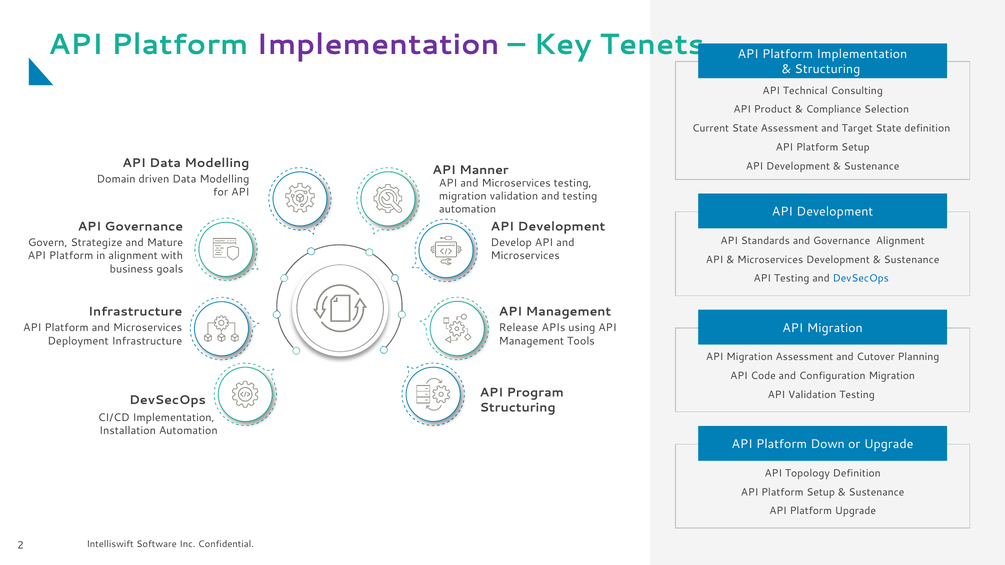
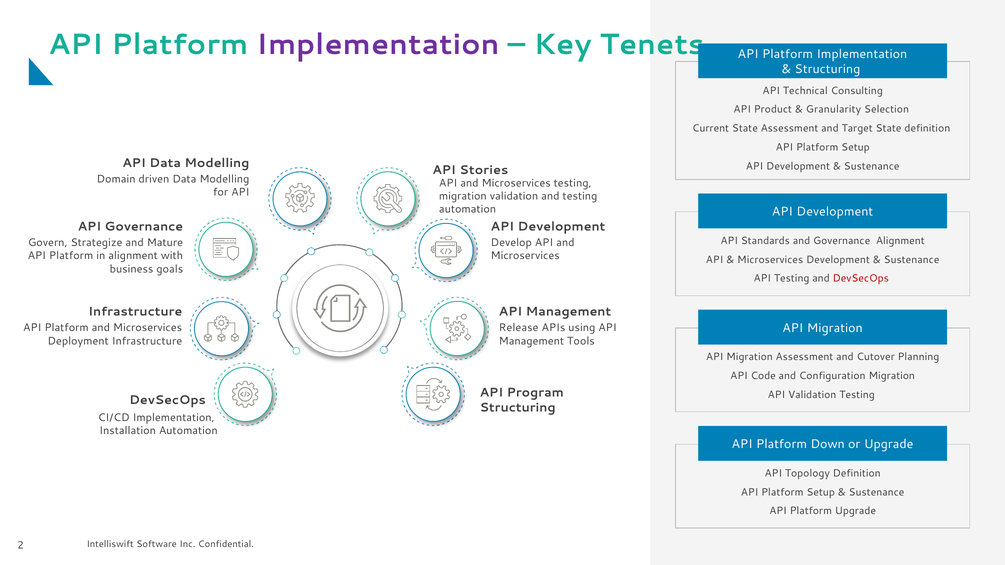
Compliance: Compliance -> Granularity
Manner: Manner -> Stories
DevSecOps at (861, 279) colour: blue -> red
